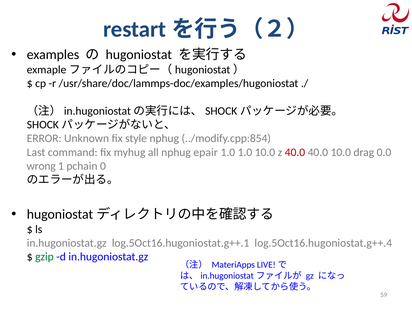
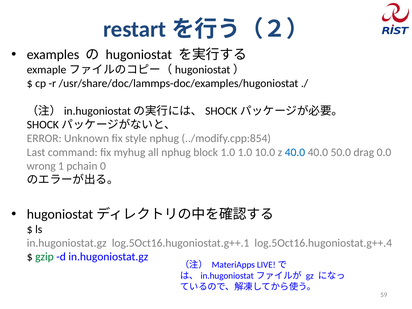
epair: epair -> block
40.0 at (295, 152) colour: red -> blue
40.0 10.0: 10.0 -> 50.0
